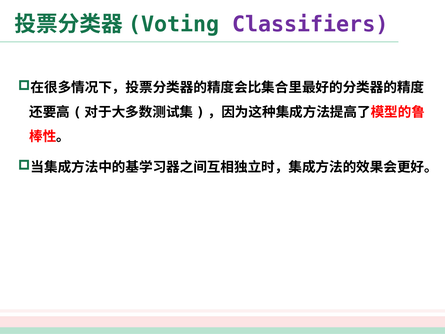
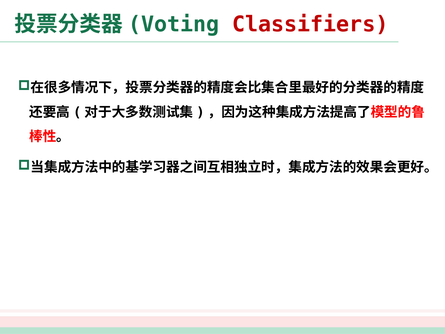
Classifiers colour: purple -> red
